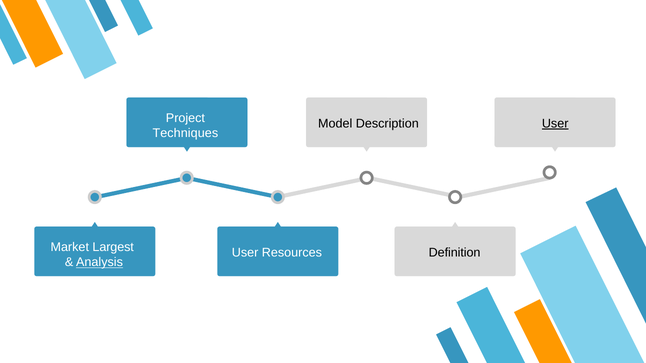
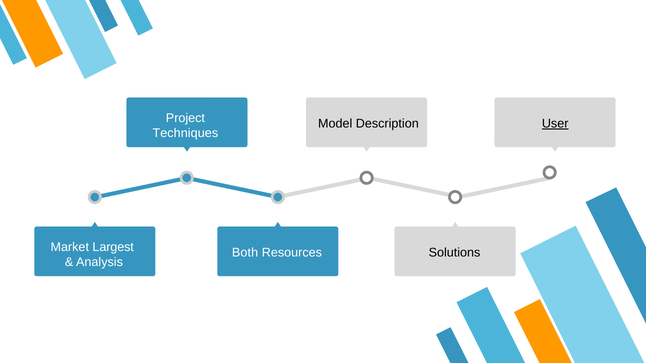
User at (245, 253): User -> Both
Definition: Definition -> Solutions
Analysis underline: present -> none
